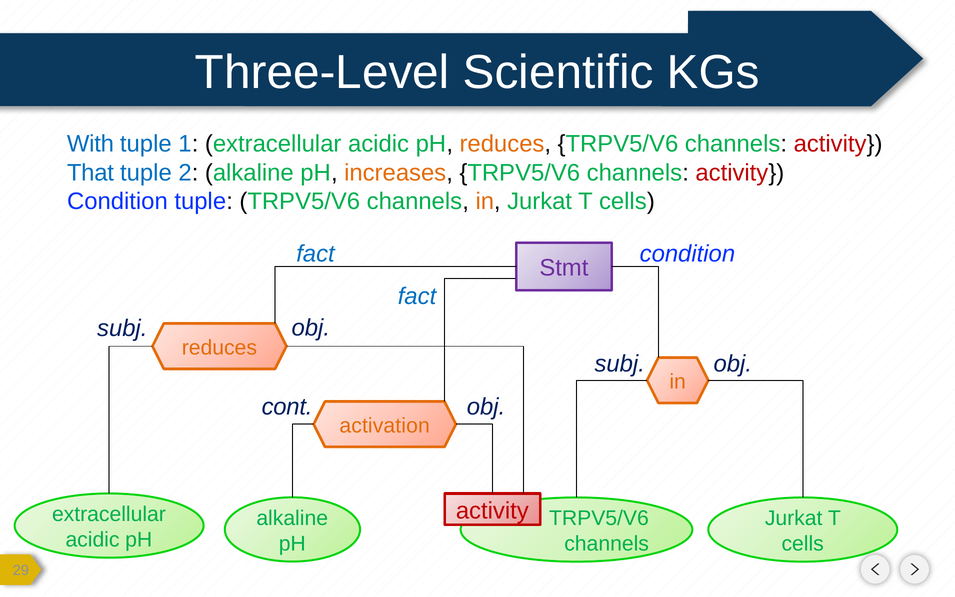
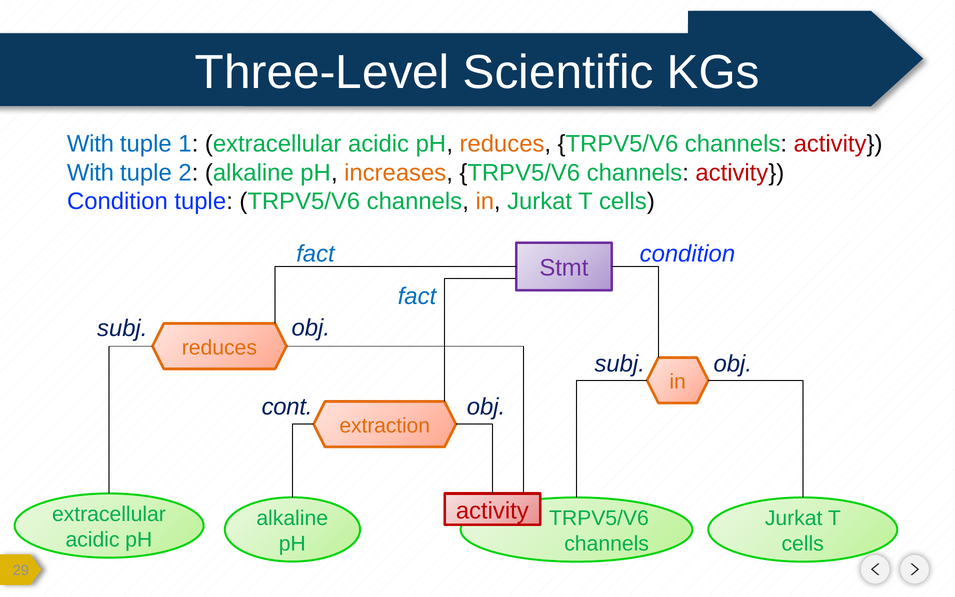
That at (90, 173): That -> With
activation: activation -> extraction
